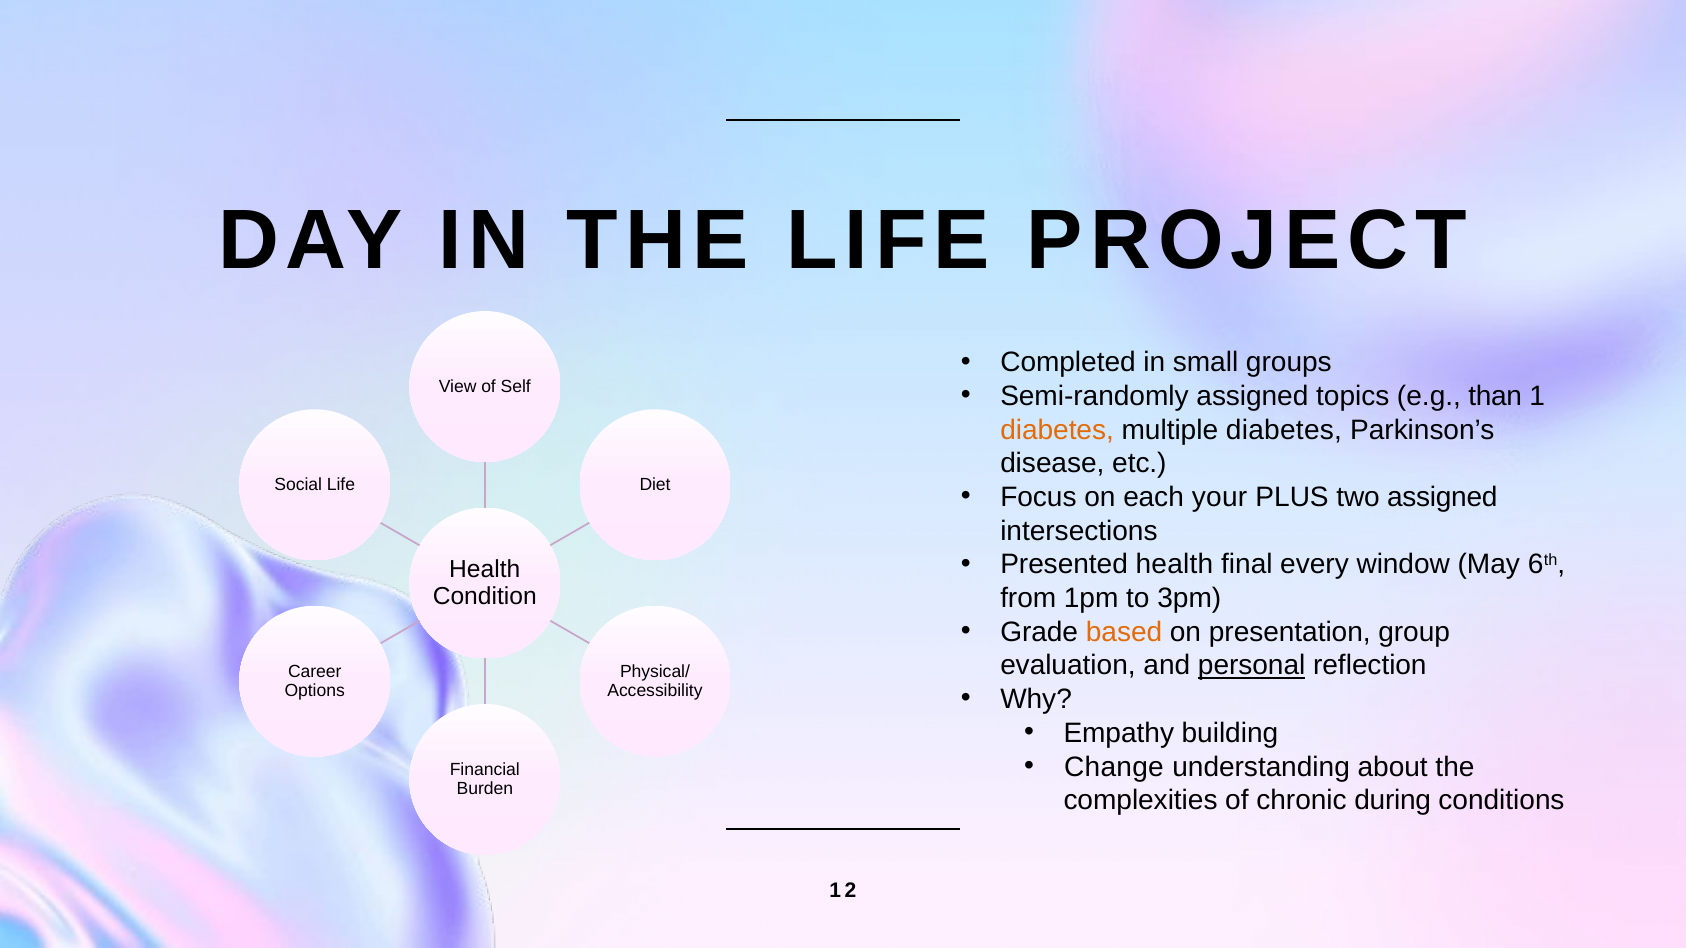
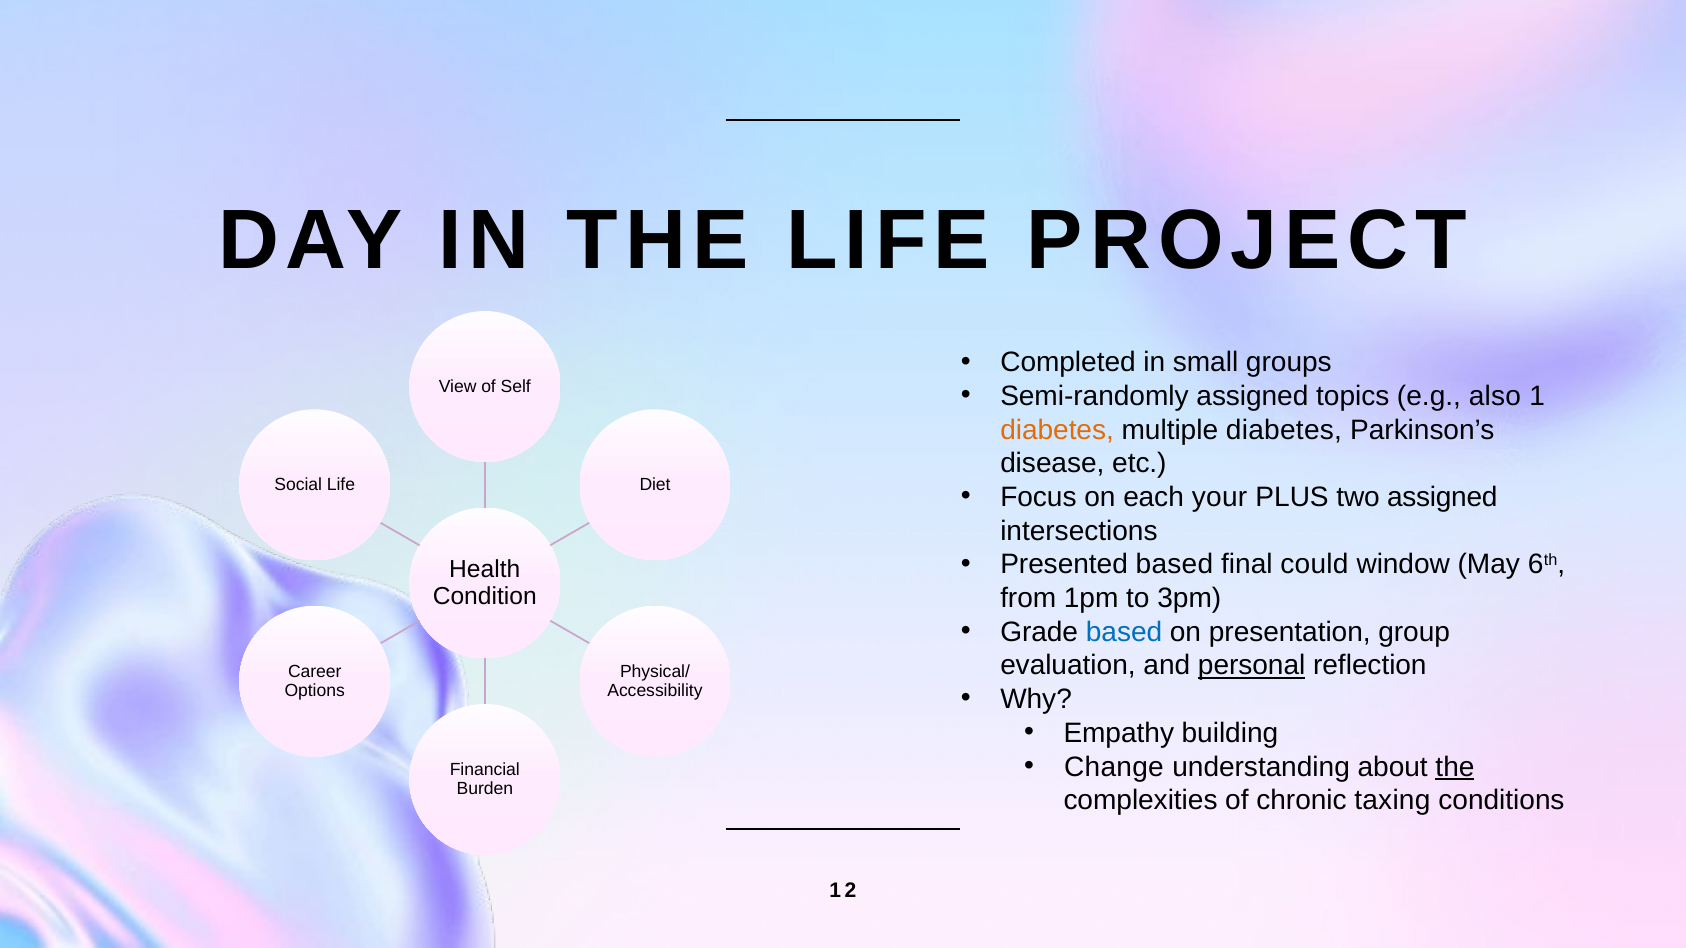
than: than -> also
Presented health: health -> based
every: every -> could
based at (1124, 632) colour: orange -> blue
the at (1455, 767) underline: none -> present
during: during -> taxing
